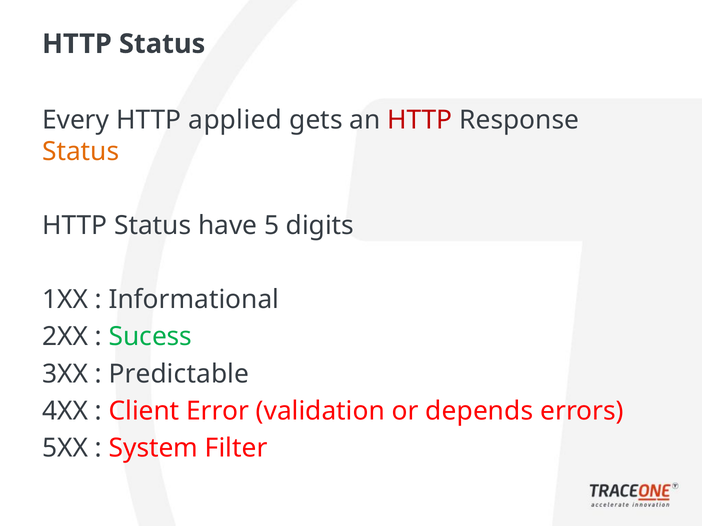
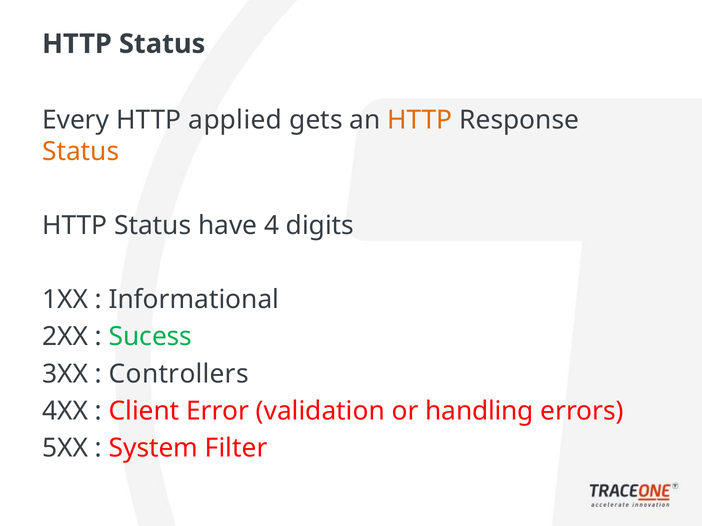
HTTP at (420, 120) colour: red -> orange
5: 5 -> 4
Predictable: Predictable -> Controllers
depends: depends -> handling
